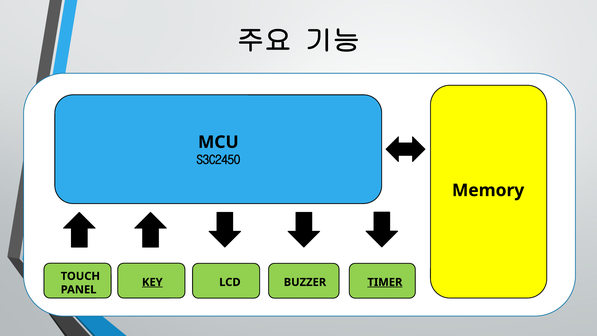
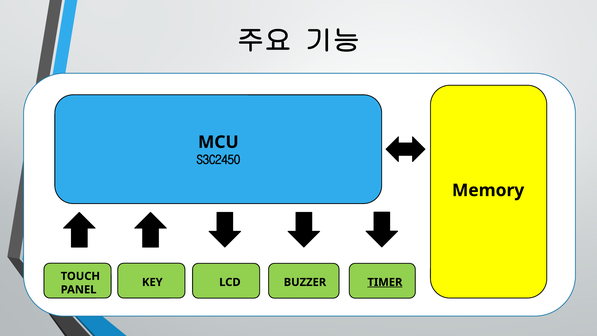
KEY underline: present -> none
